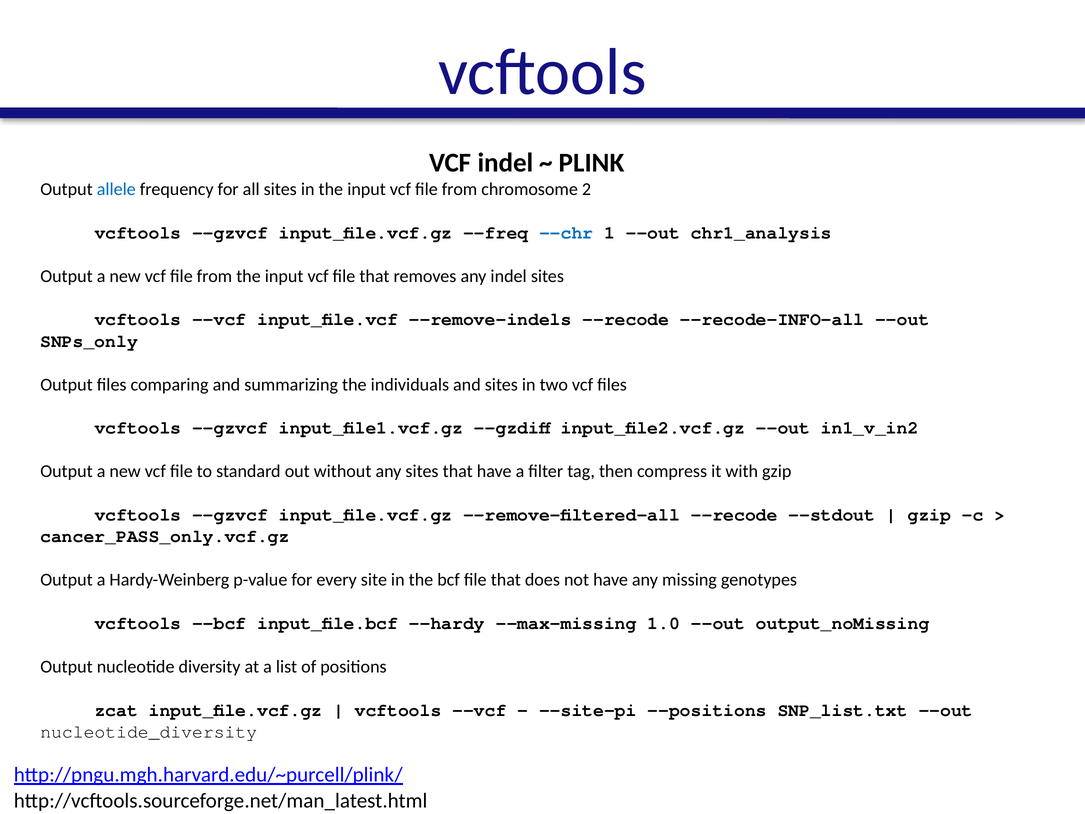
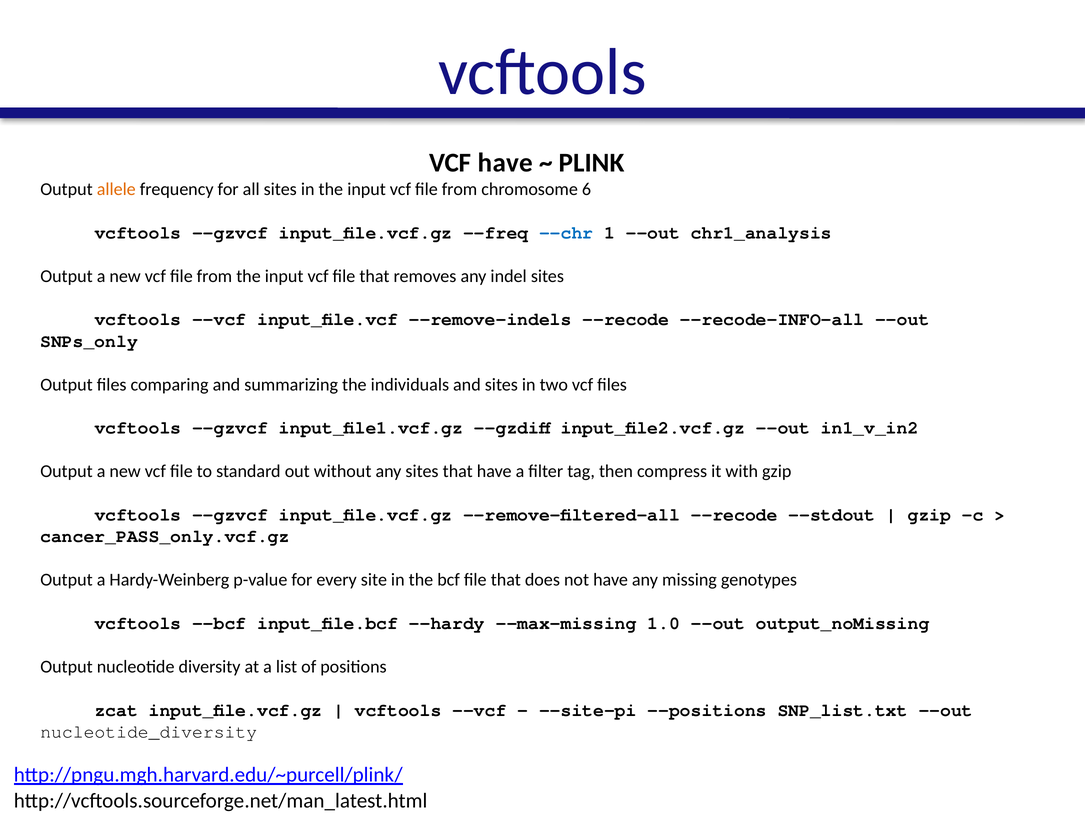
VCF indel: indel -> have
allele colour: blue -> orange
2: 2 -> 6
